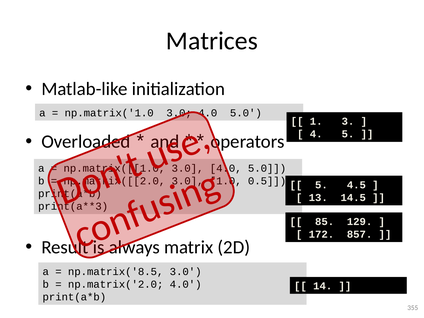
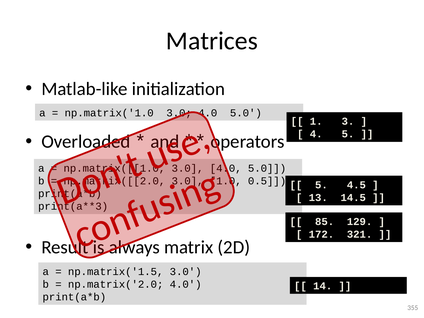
857: 857 -> 321
np.matrix('8.5: np.matrix('8.5 -> np.matrix('1.5
